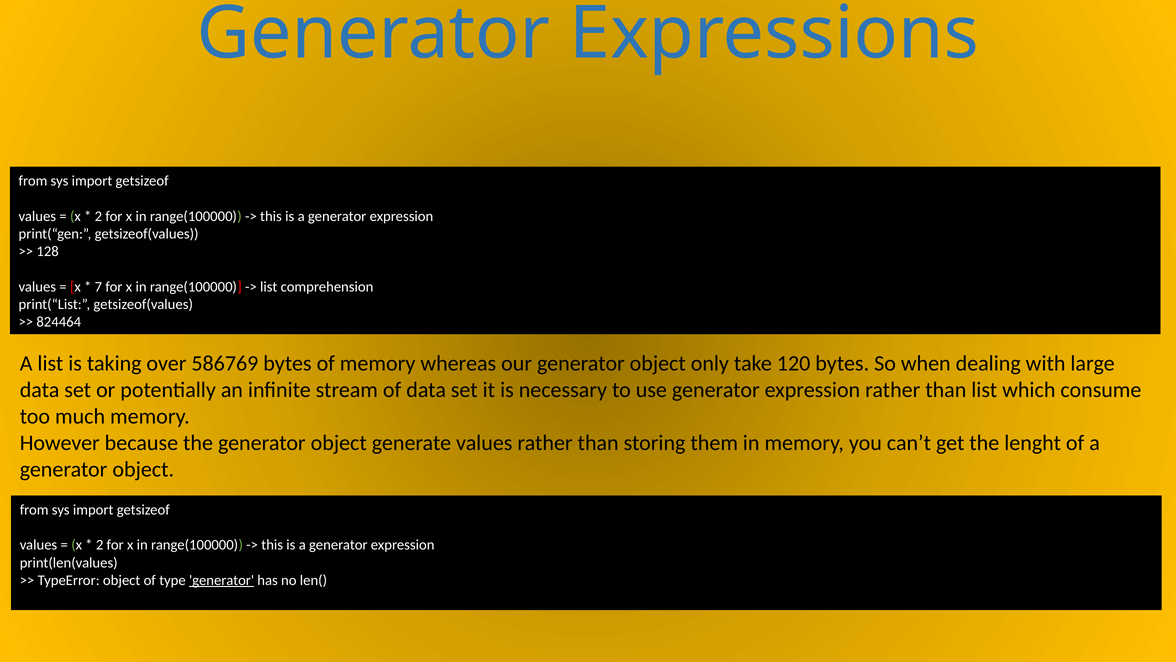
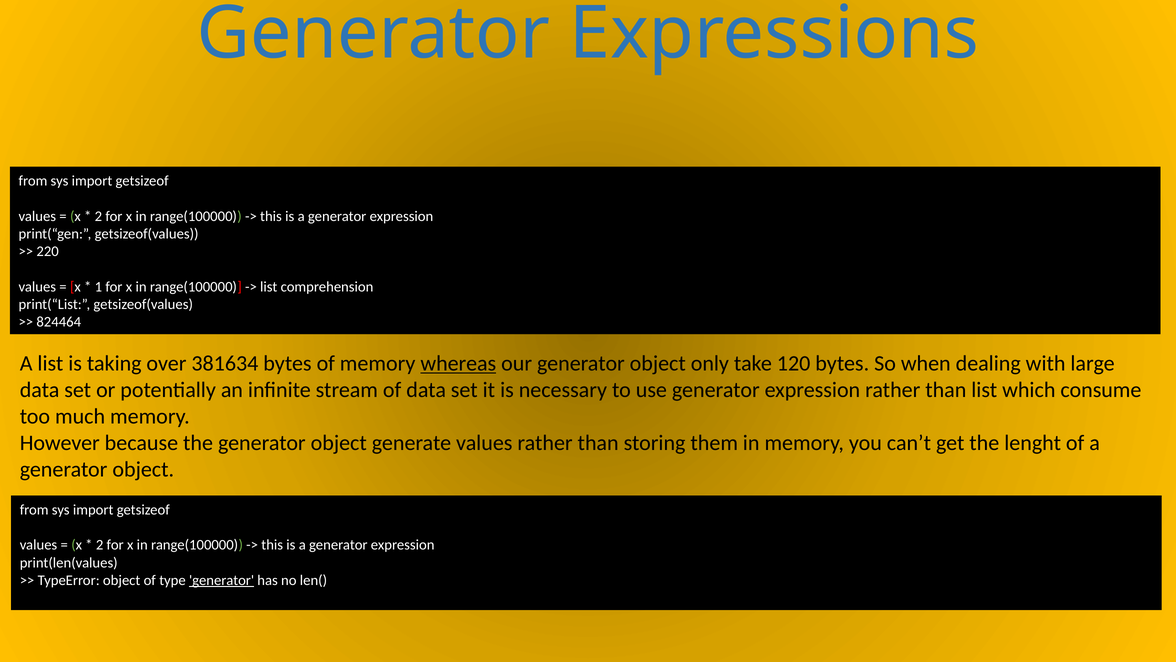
128: 128 -> 220
7: 7 -> 1
586769: 586769 -> 381634
whereas underline: none -> present
